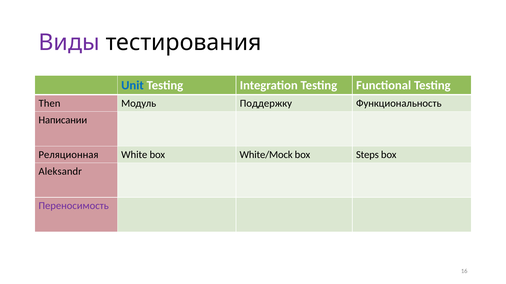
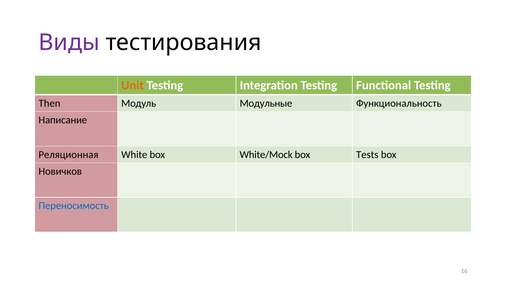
Unit colour: blue -> orange
Поддержку: Поддержку -> Модульные
Написании: Написании -> Написание
Steps: Steps -> Tests
Aleksandr: Aleksandr -> Новичков
Переносимость colour: purple -> blue
